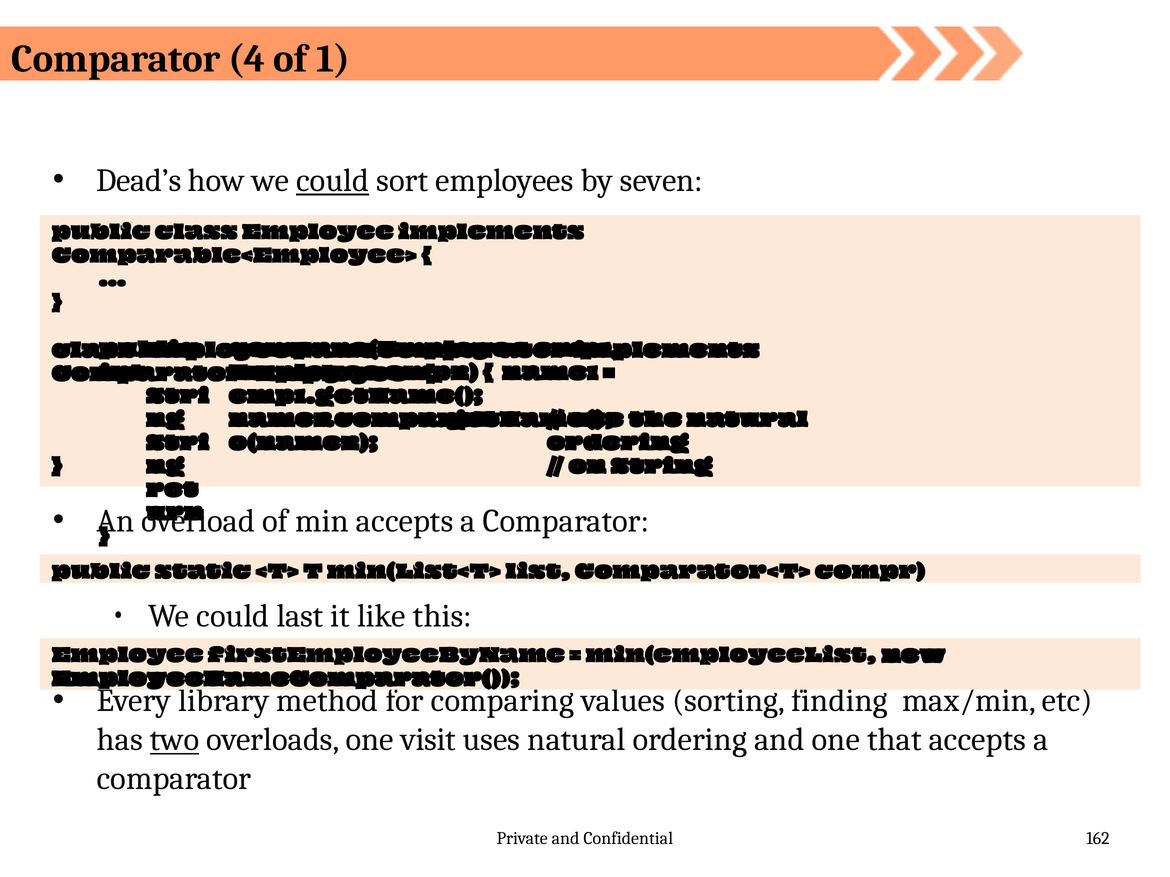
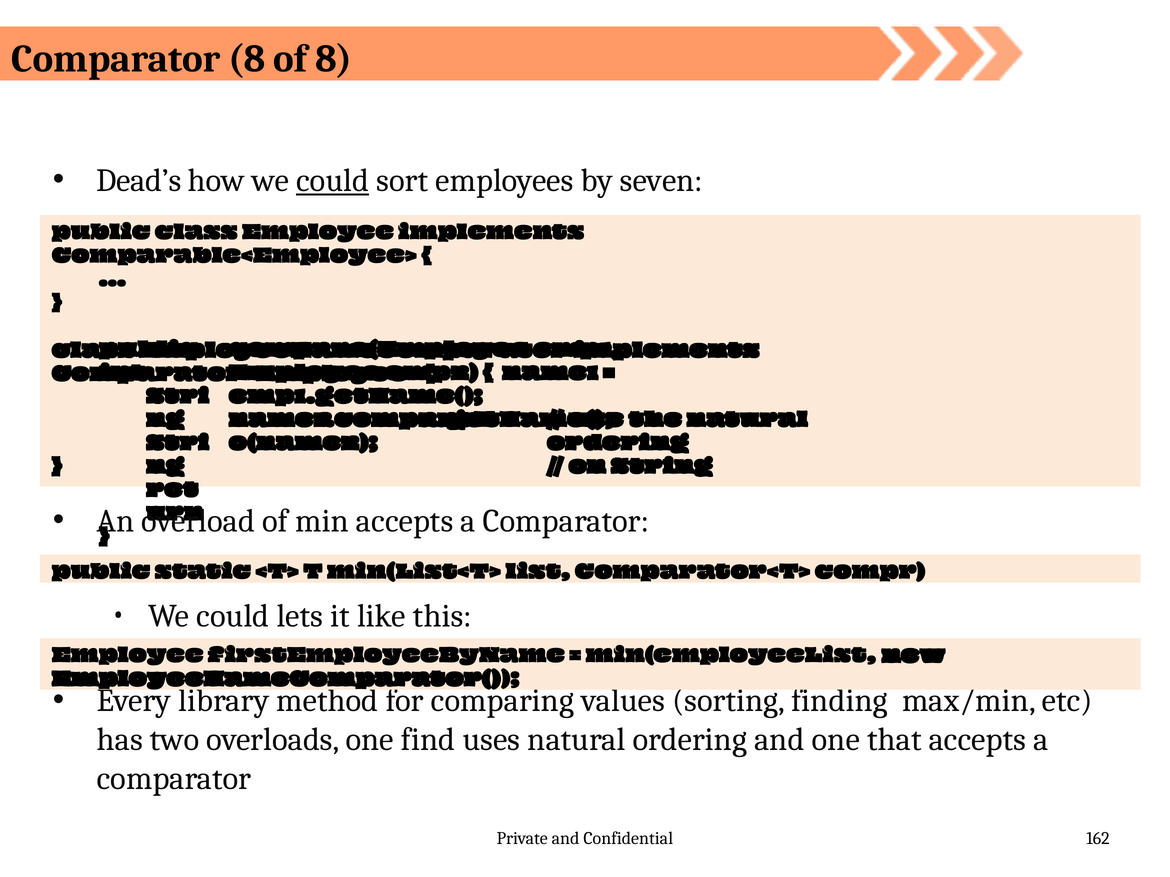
Comparator 4: 4 -> 8
of 1: 1 -> 8
last: last -> lets
two underline: present -> none
visit: visit -> find
